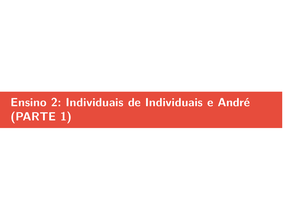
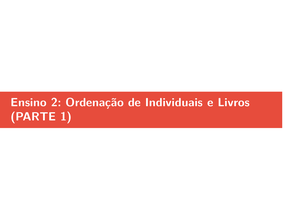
2 Individuais: Individuais -> Ordenação
André: André -> Livros
